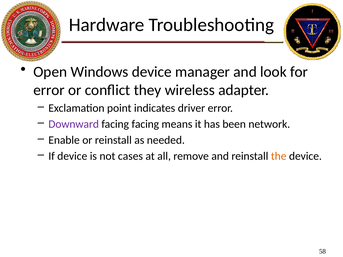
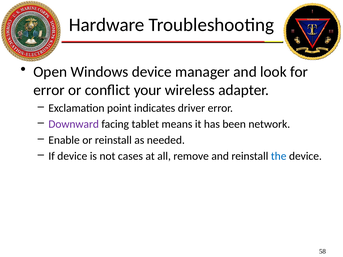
they: they -> your
facing facing: facing -> tablet
the colour: orange -> blue
